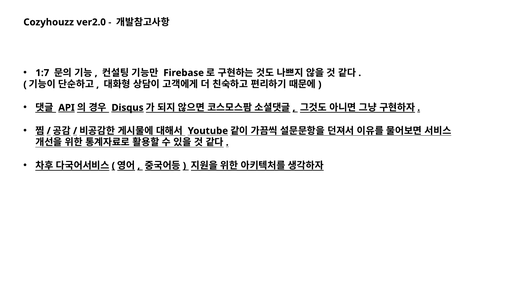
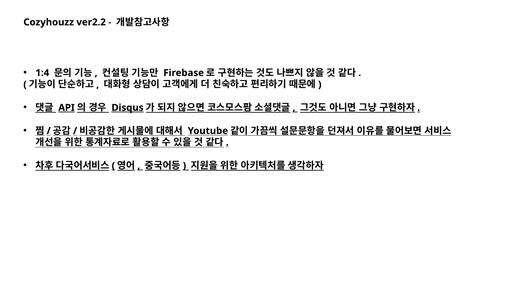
ver2.0: ver2.0 -> ver2.2
1:7: 1:7 -> 1:4
